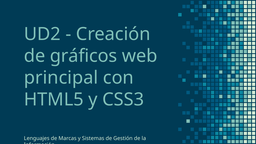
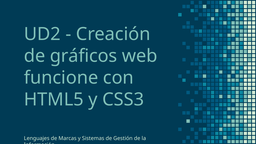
principal: principal -> funcione
